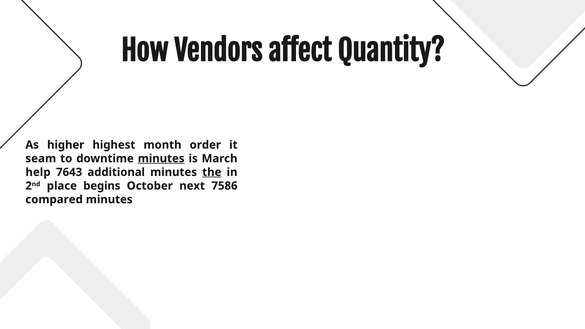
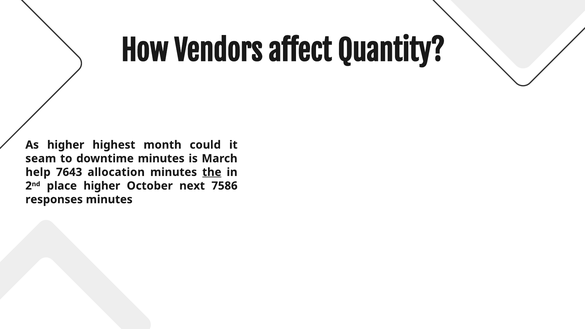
order: order -> could
minutes at (161, 159) underline: present -> none
additional: additional -> allocation
place begins: begins -> higher
compared: compared -> responses
